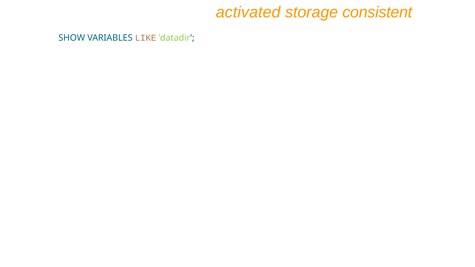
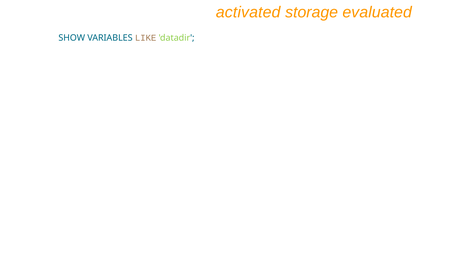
consistent: consistent -> evaluated
